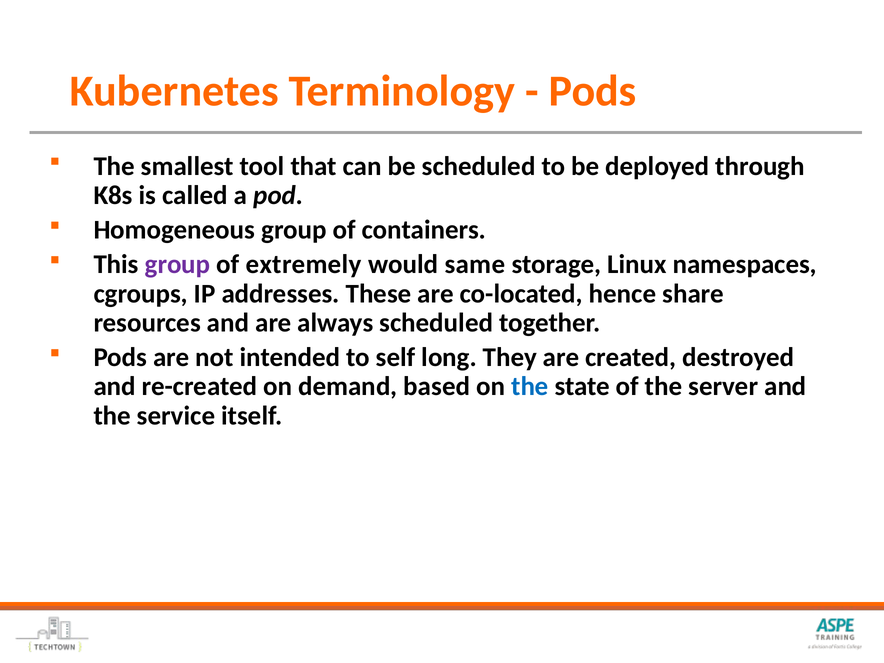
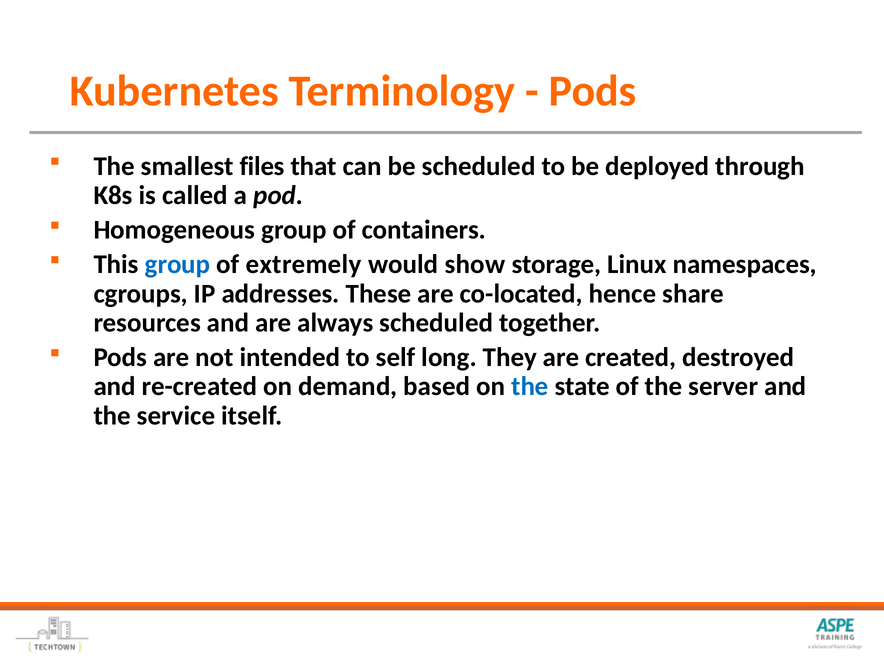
tool: tool -> files
group at (178, 264) colour: purple -> blue
same: same -> show
